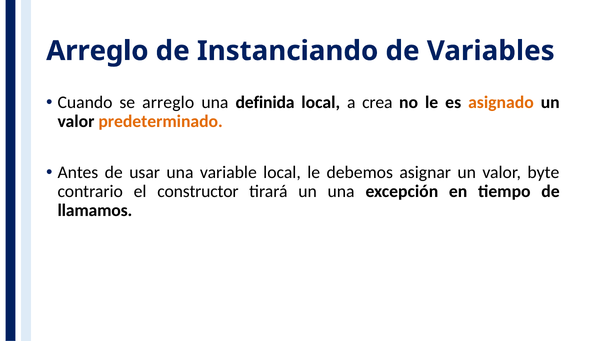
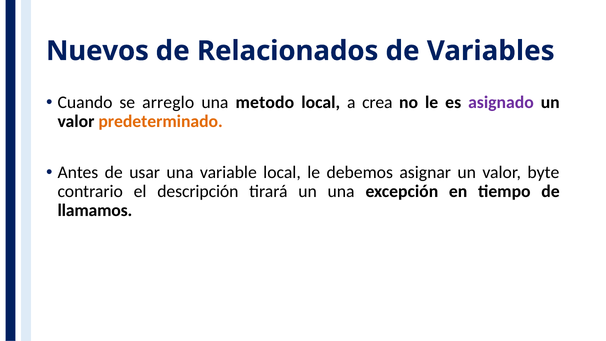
Arreglo at (97, 51): Arreglo -> Nuevos
Instanciando: Instanciando -> Relacionados
definida: definida -> metodo
asignado colour: orange -> purple
constructor: constructor -> descripción
